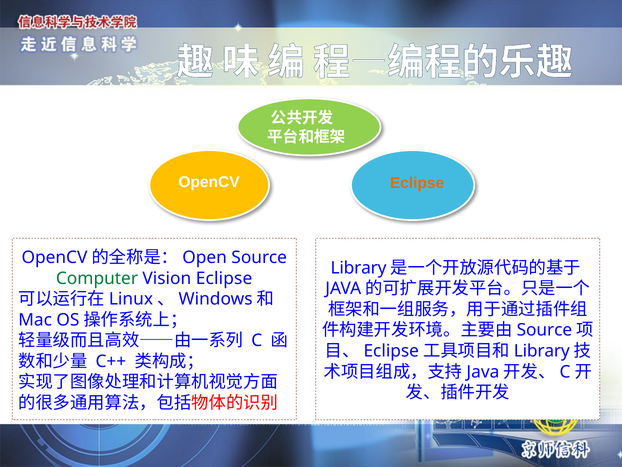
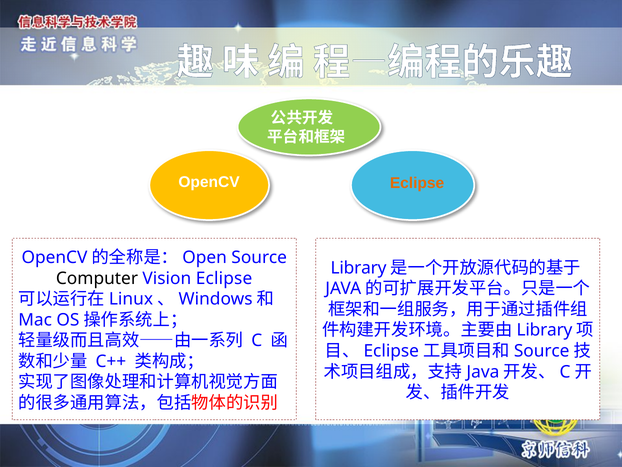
Computer colour: green -> black
Source at (544, 330): Source -> Library
Library at (542, 351): Library -> Source
